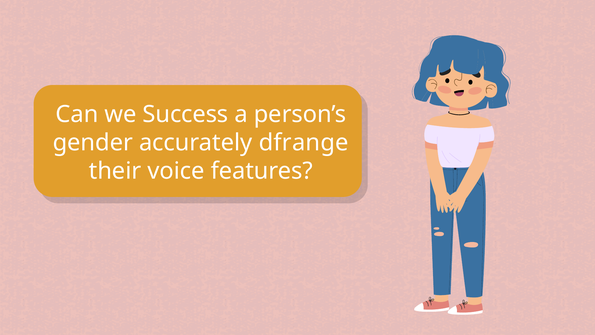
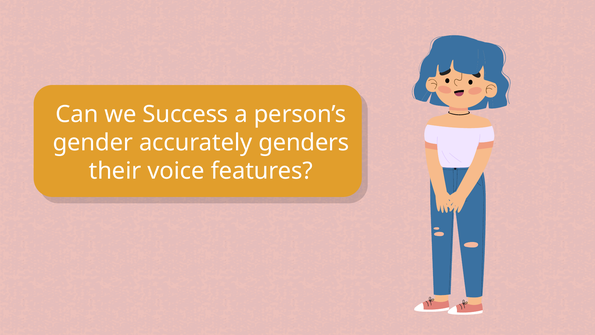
dfrange: dfrange -> genders
